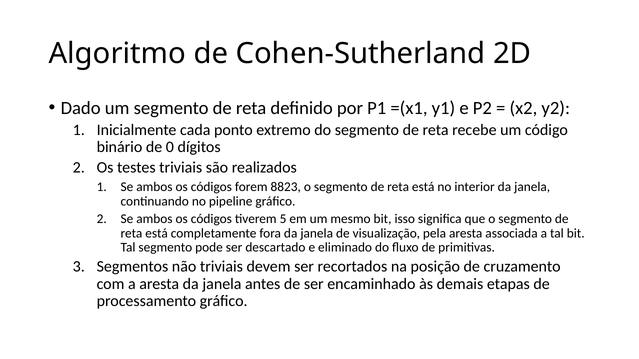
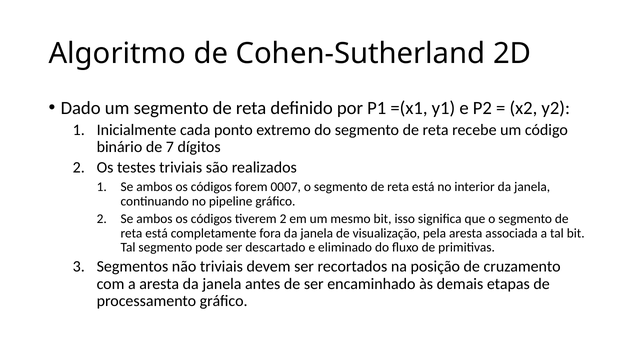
0: 0 -> 7
8823: 8823 -> 0007
tiverem 5: 5 -> 2
